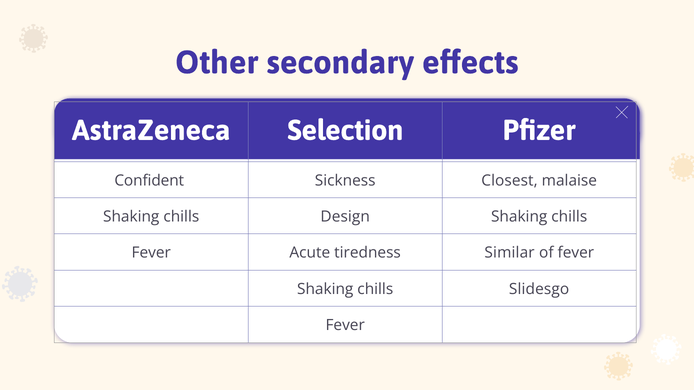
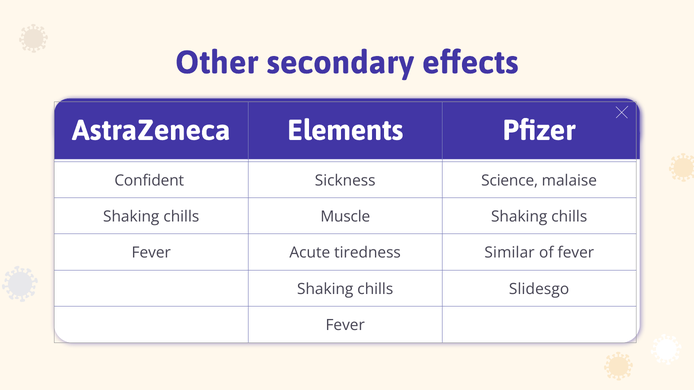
Selection: Selection -> Elements
Closest: Closest -> Science
Design: Design -> Muscle
